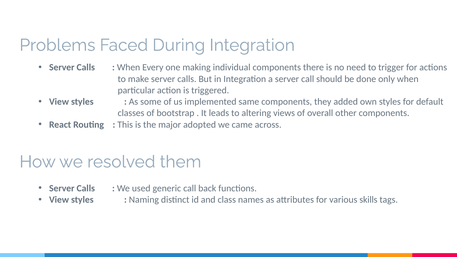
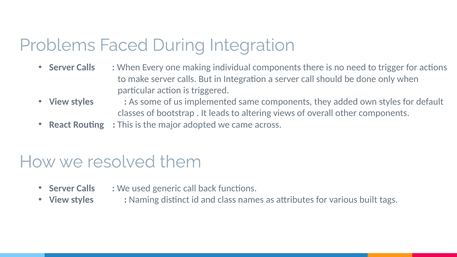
skills: skills -> built
